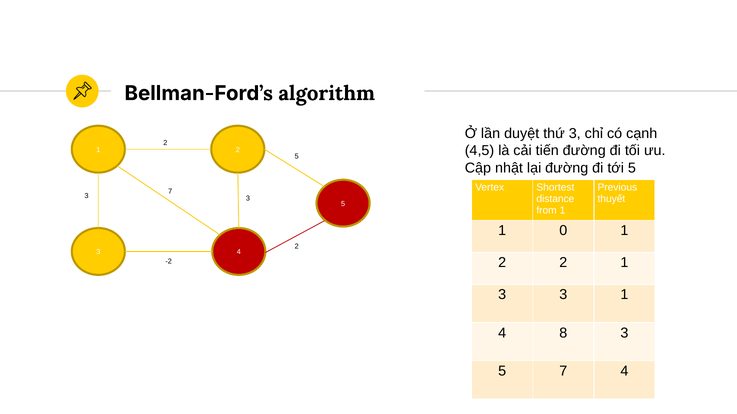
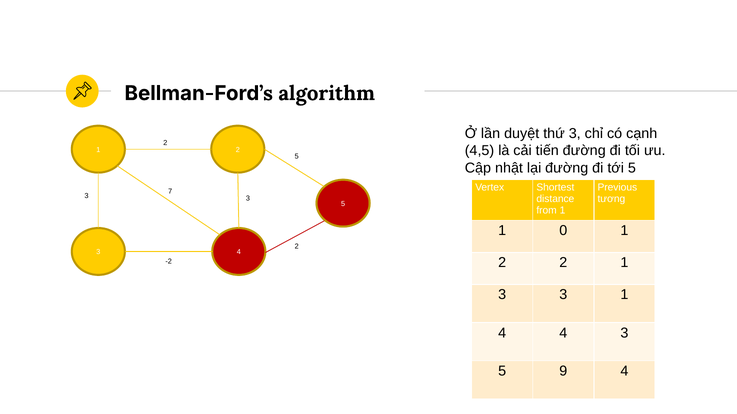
thuyết: thuyết -> tương
4 8: 8 -> 4
5 7: 7 -> 9
